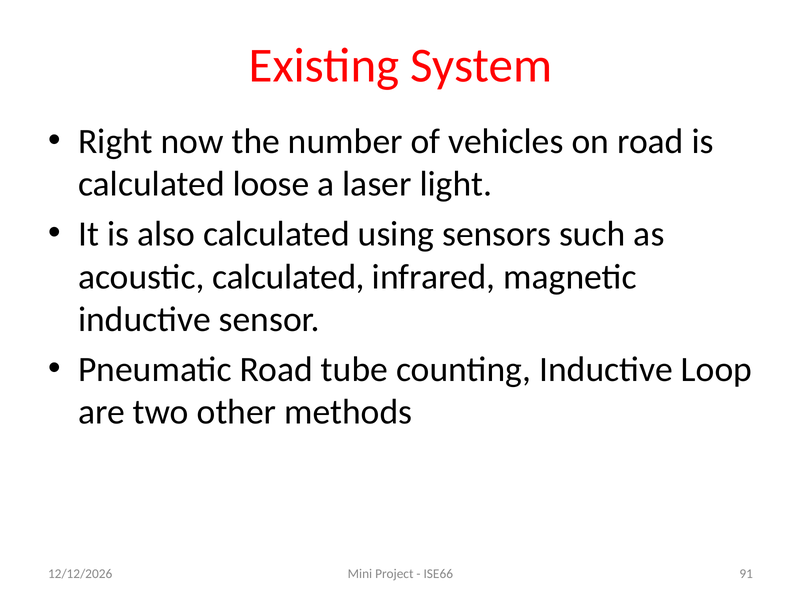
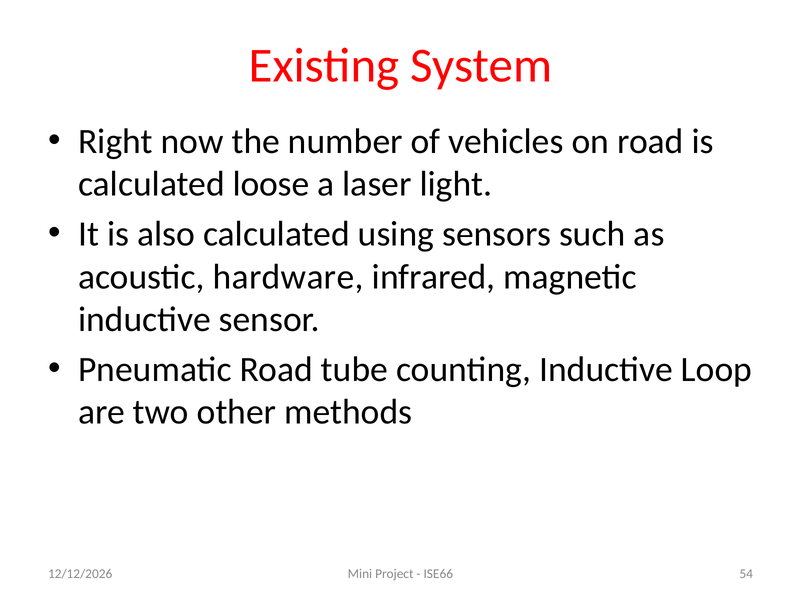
acoustic calculated: calculated -> hardware
91: 91 -> 54
